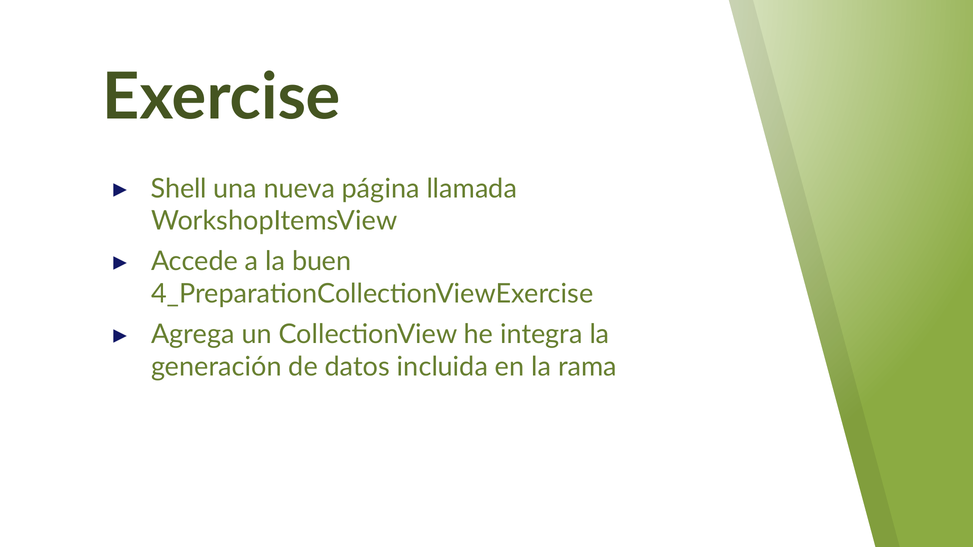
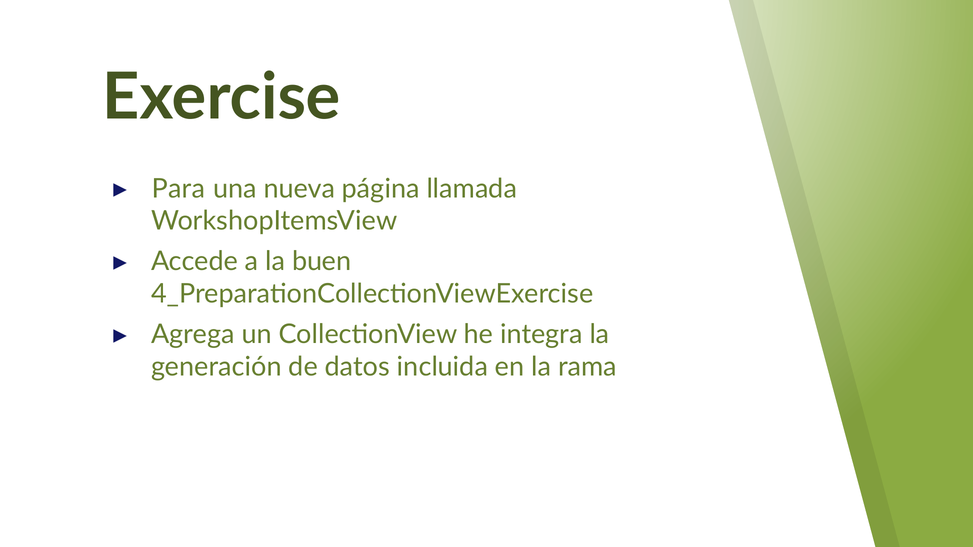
Shell: Shell -> Para
